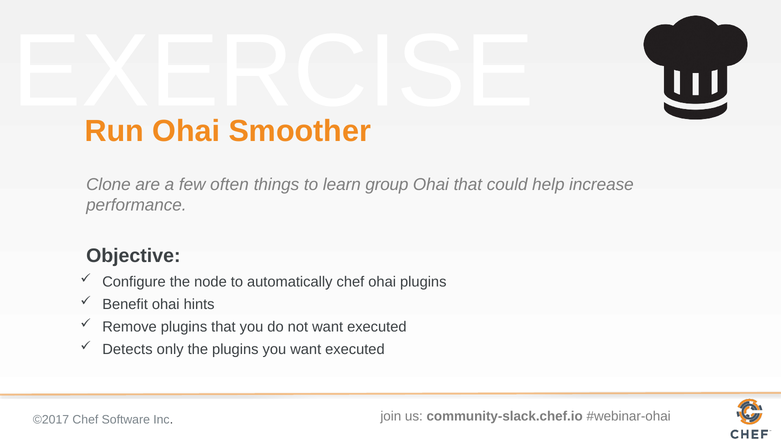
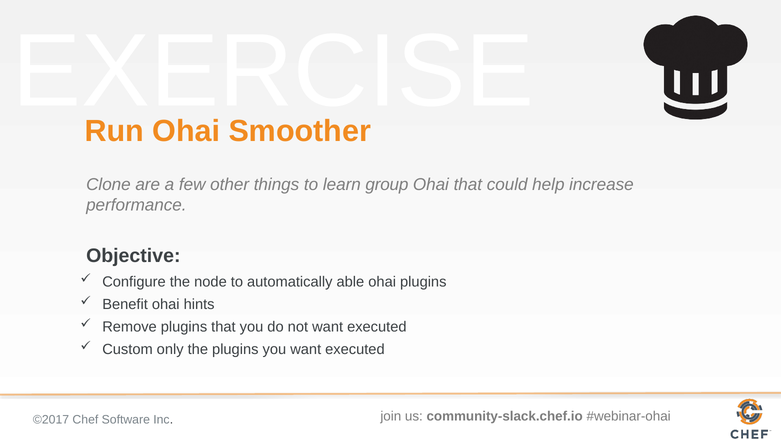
often: often -> other
automatically chef: chef -> able
Detects: Detects -> Custom
